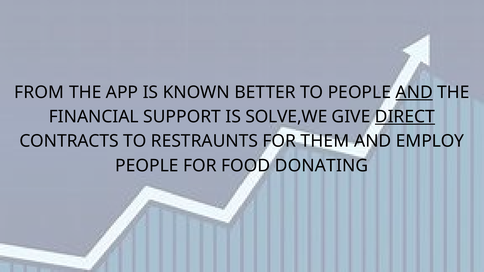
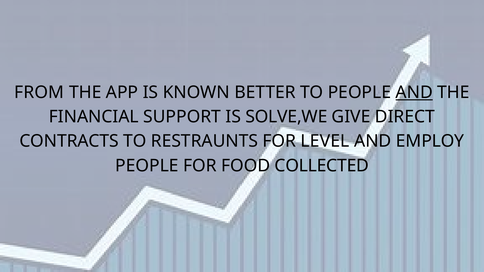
DIRECT underline: present -> none
THEM: THEM -> LEVEL
DONATING: DONATING -> COLLECTED
